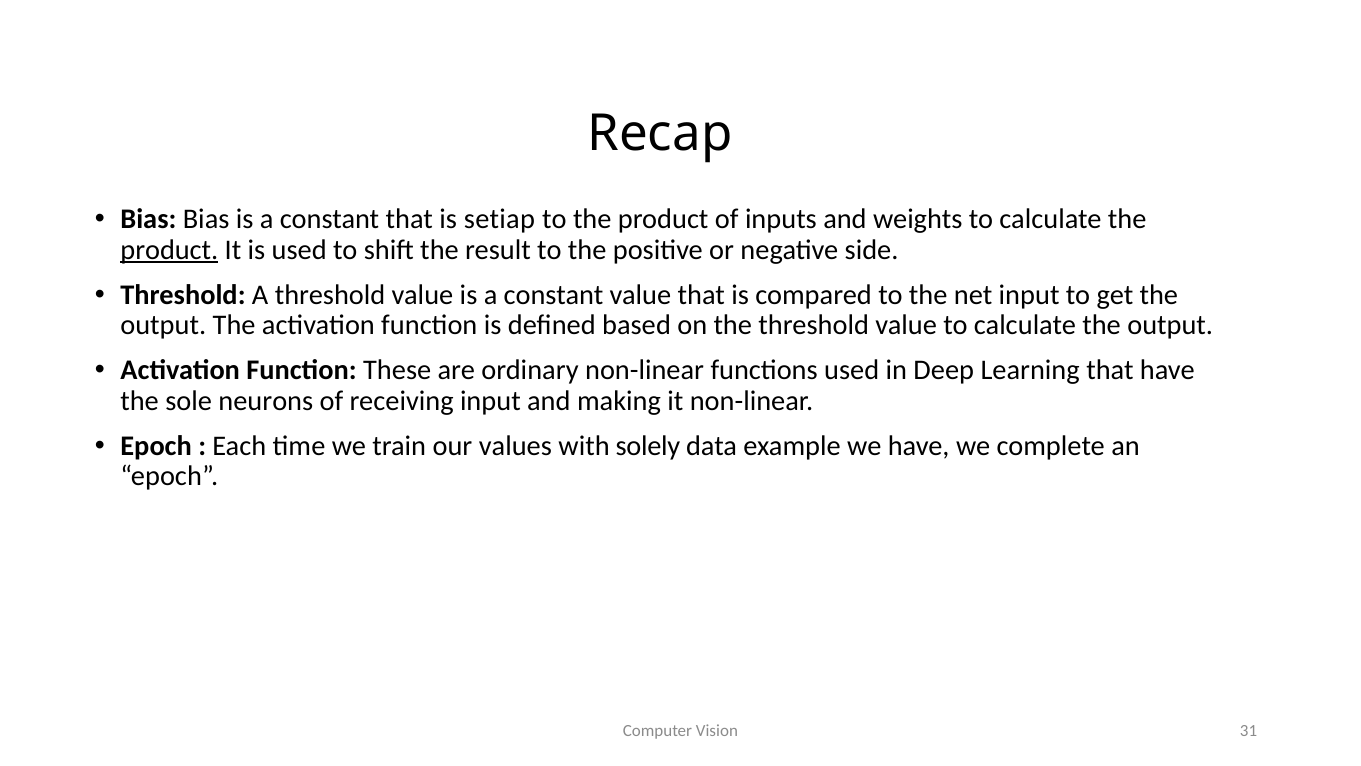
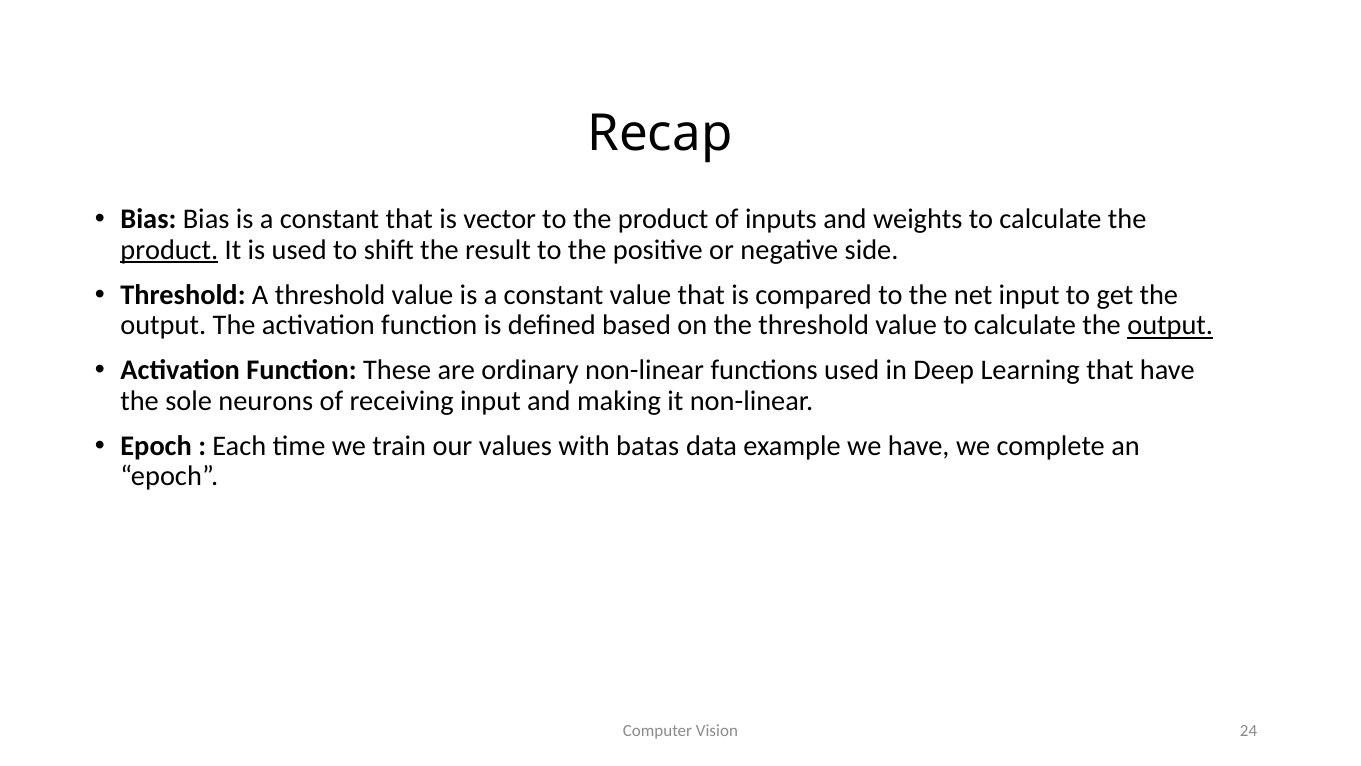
setiap: setiap -> vector
output at (1170, 325) underline: none -> present
solely: solely -> batas
31: 31 -> 24
